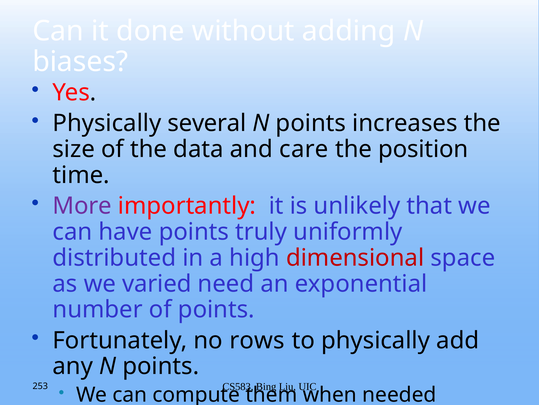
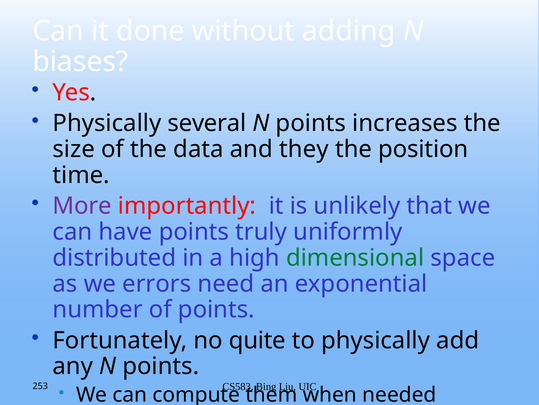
care: care -> they
dimensional colour: red -> green
varied: varied -> errors
rows: rows -> quite
